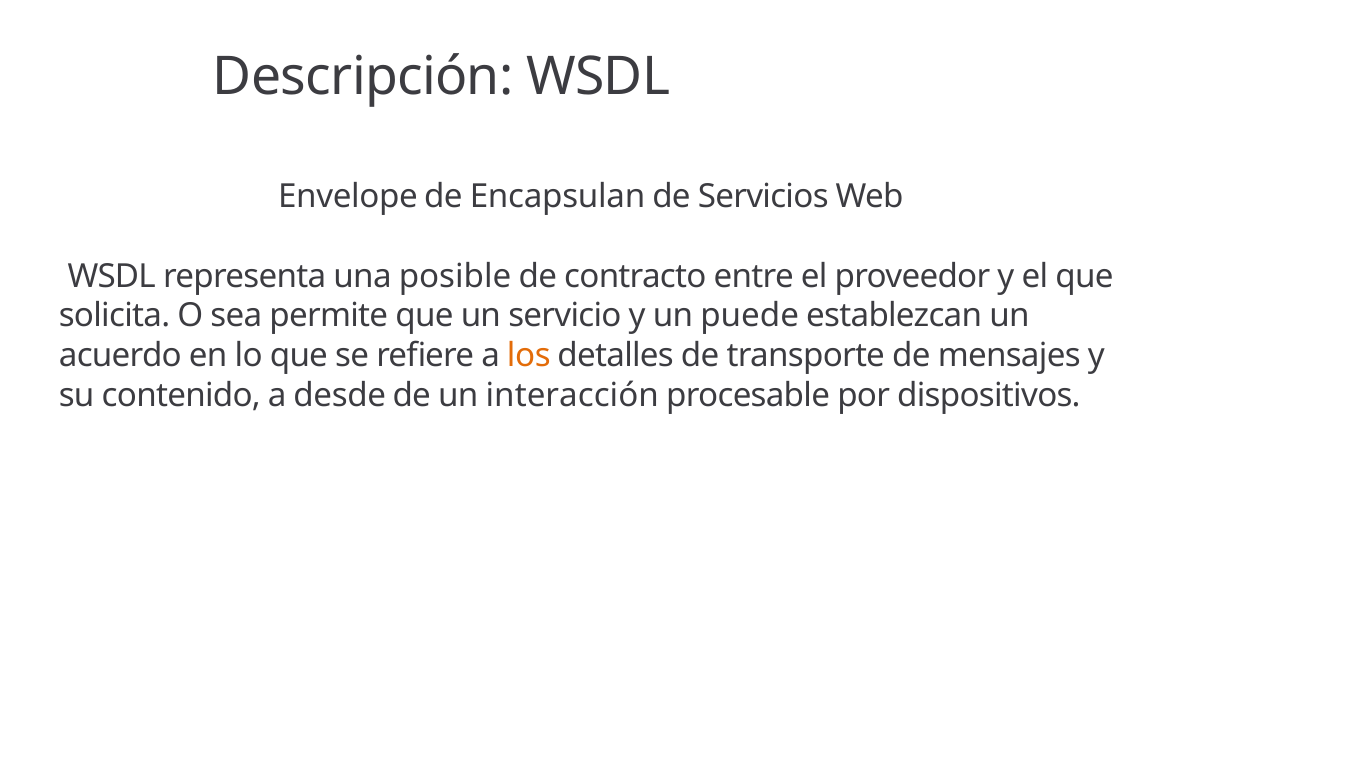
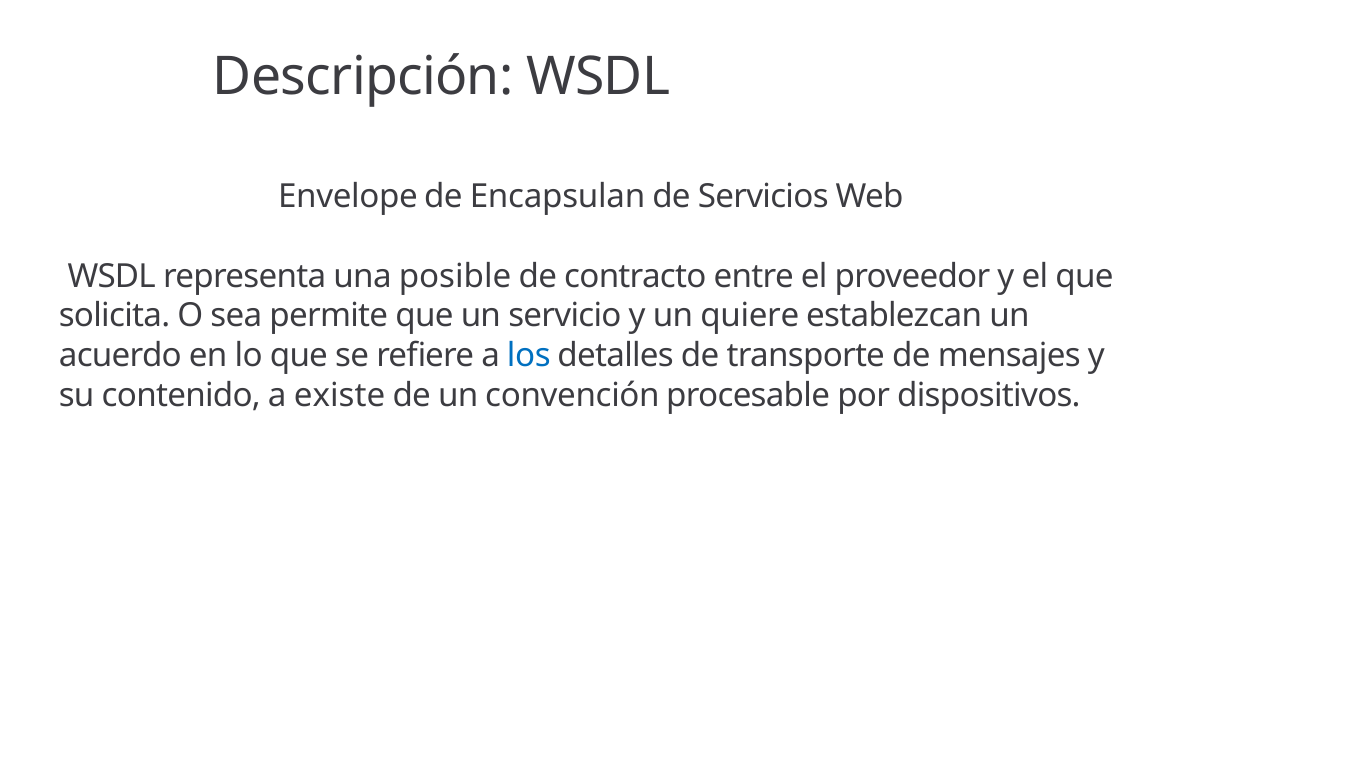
puede: puede -> quiere
los colour: orange -> blue
desde: desde -> existe
interacción: interacción -> convención
